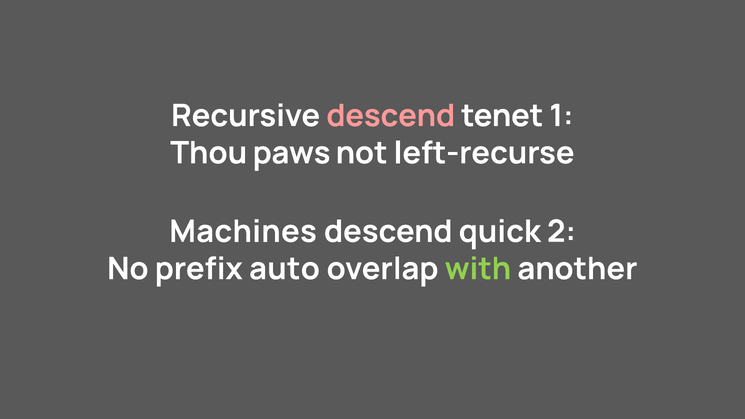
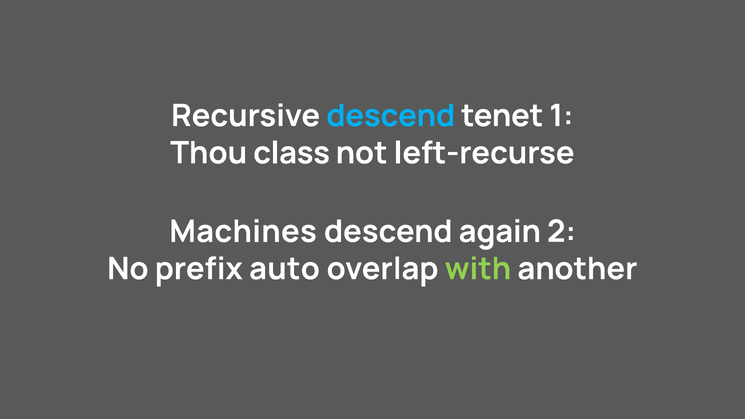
descend at (391, 116) colour: pink -> light blue
paws: paws -> class
quick: quick -> again
